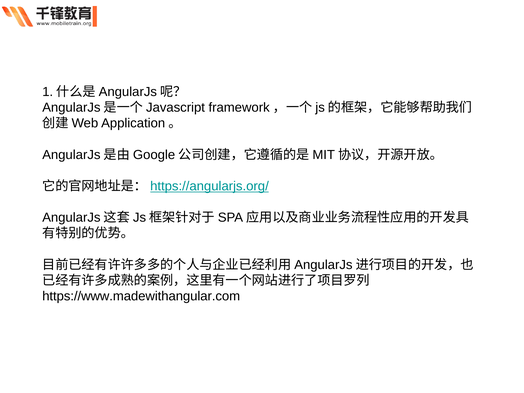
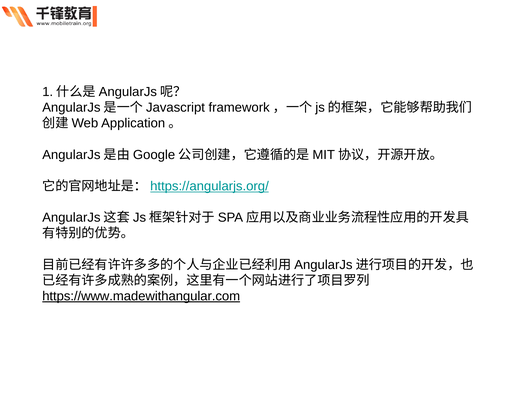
https://www.madewithangular.com underline: none -> present
